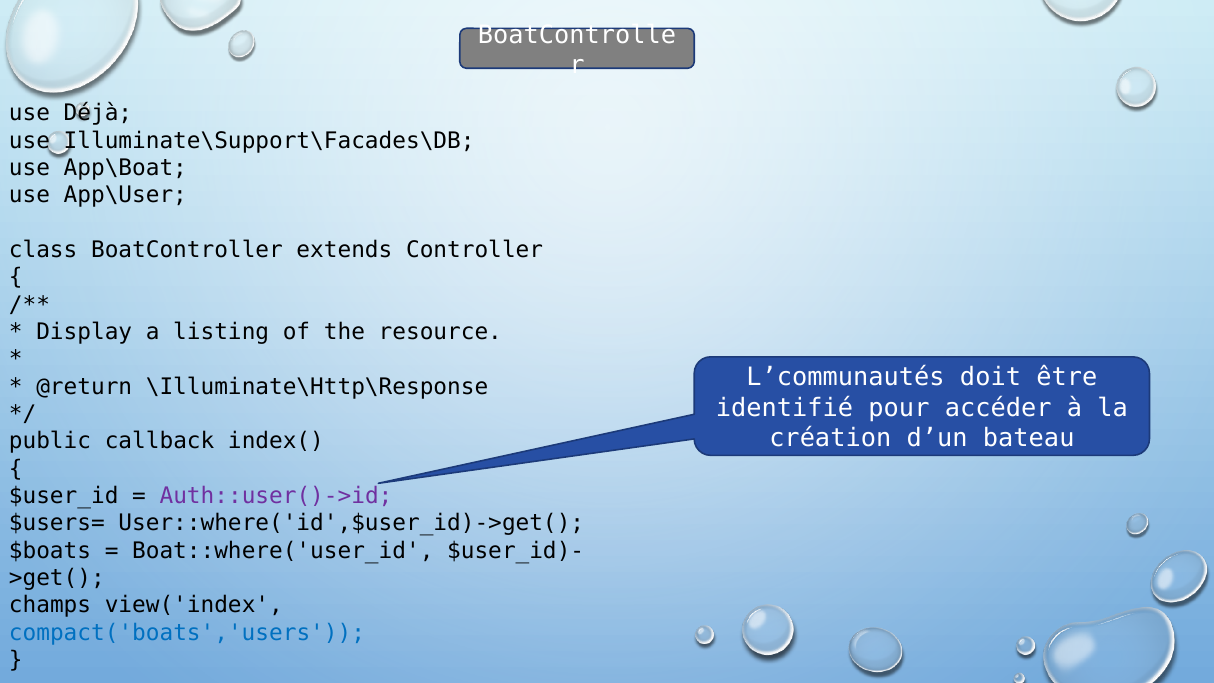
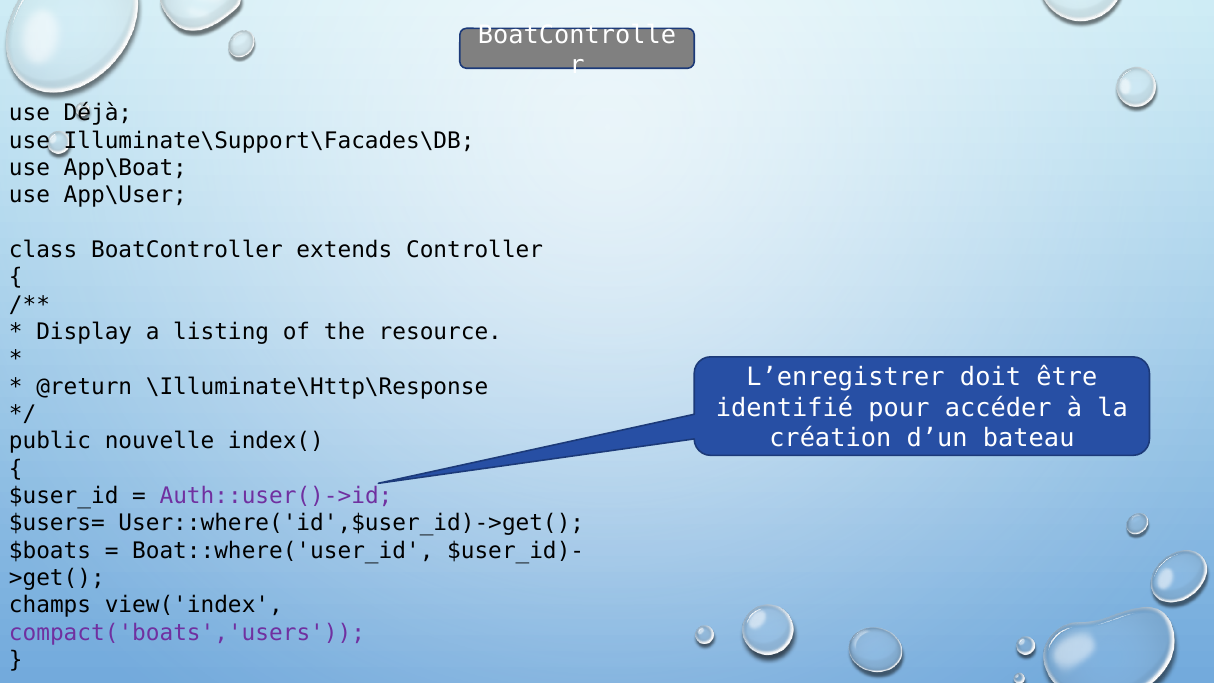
L’communautés: L’communautés -> L’enregistrer
callback: callback -> nouvelle
compact('boats','users colour: blue -> purple
